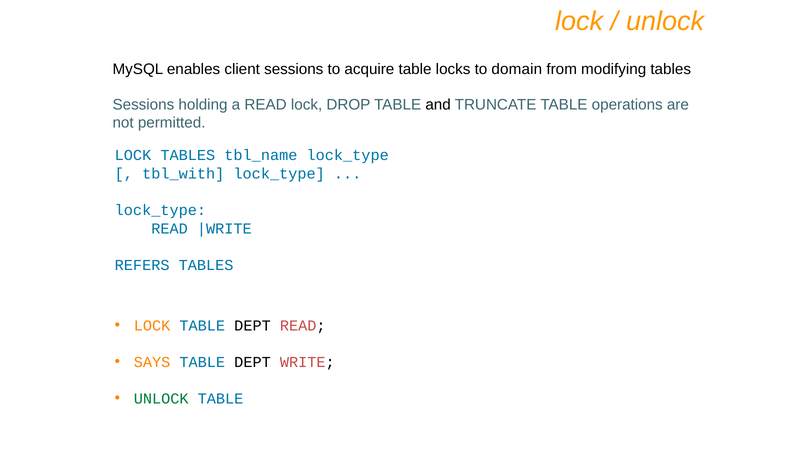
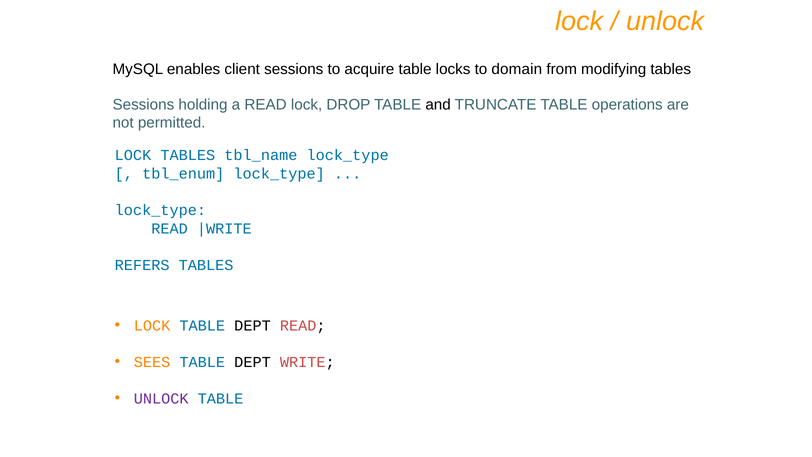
tbl_with: tbl_with -> tbl_enum
SAYS: SAYS -> SEES
UNLOCK at (161, 398) colour: green -> purple
